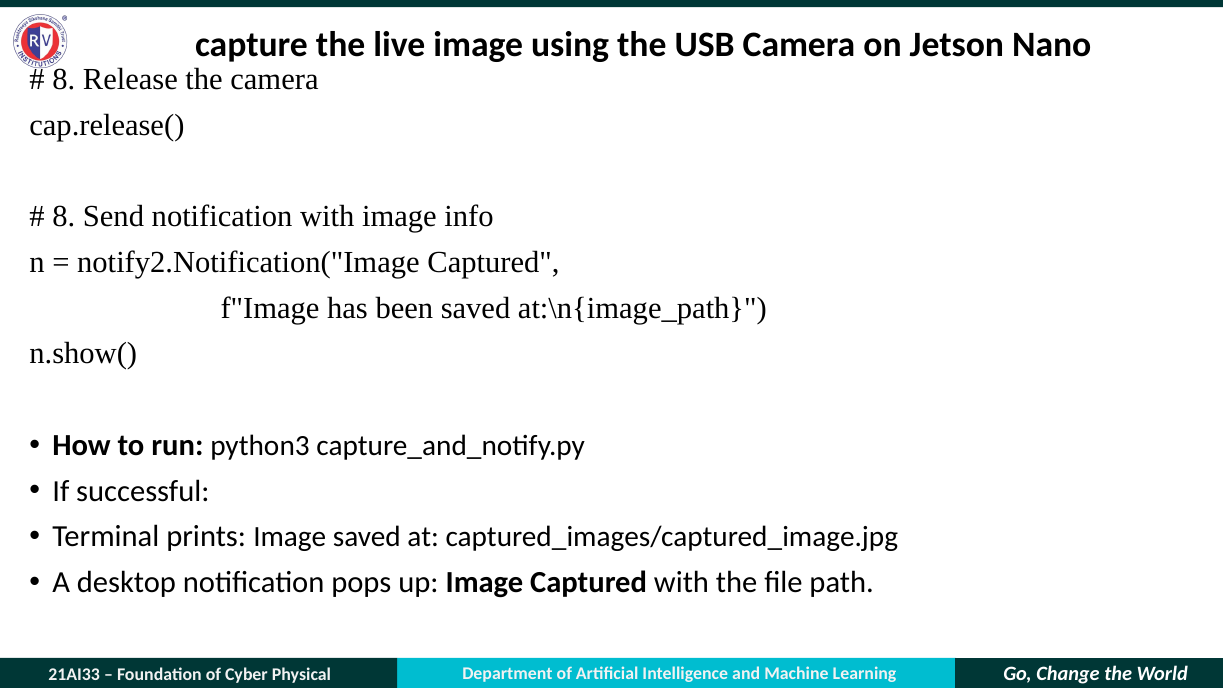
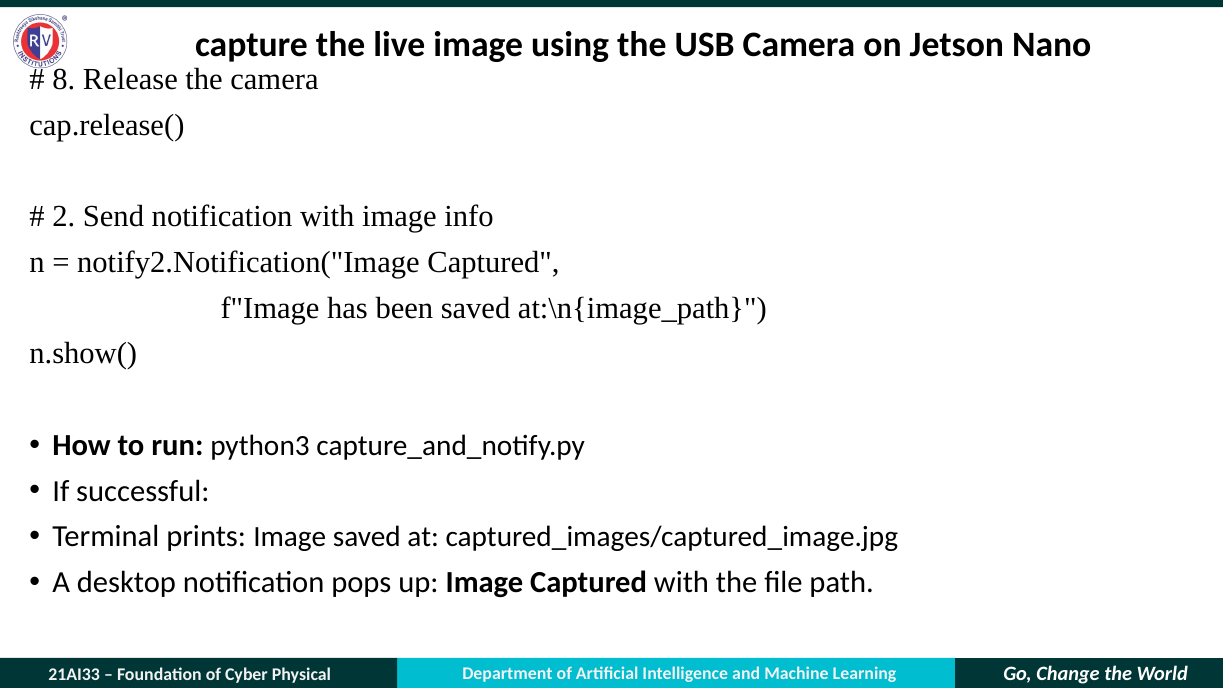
8 at (64, 217): 8 -> 2
